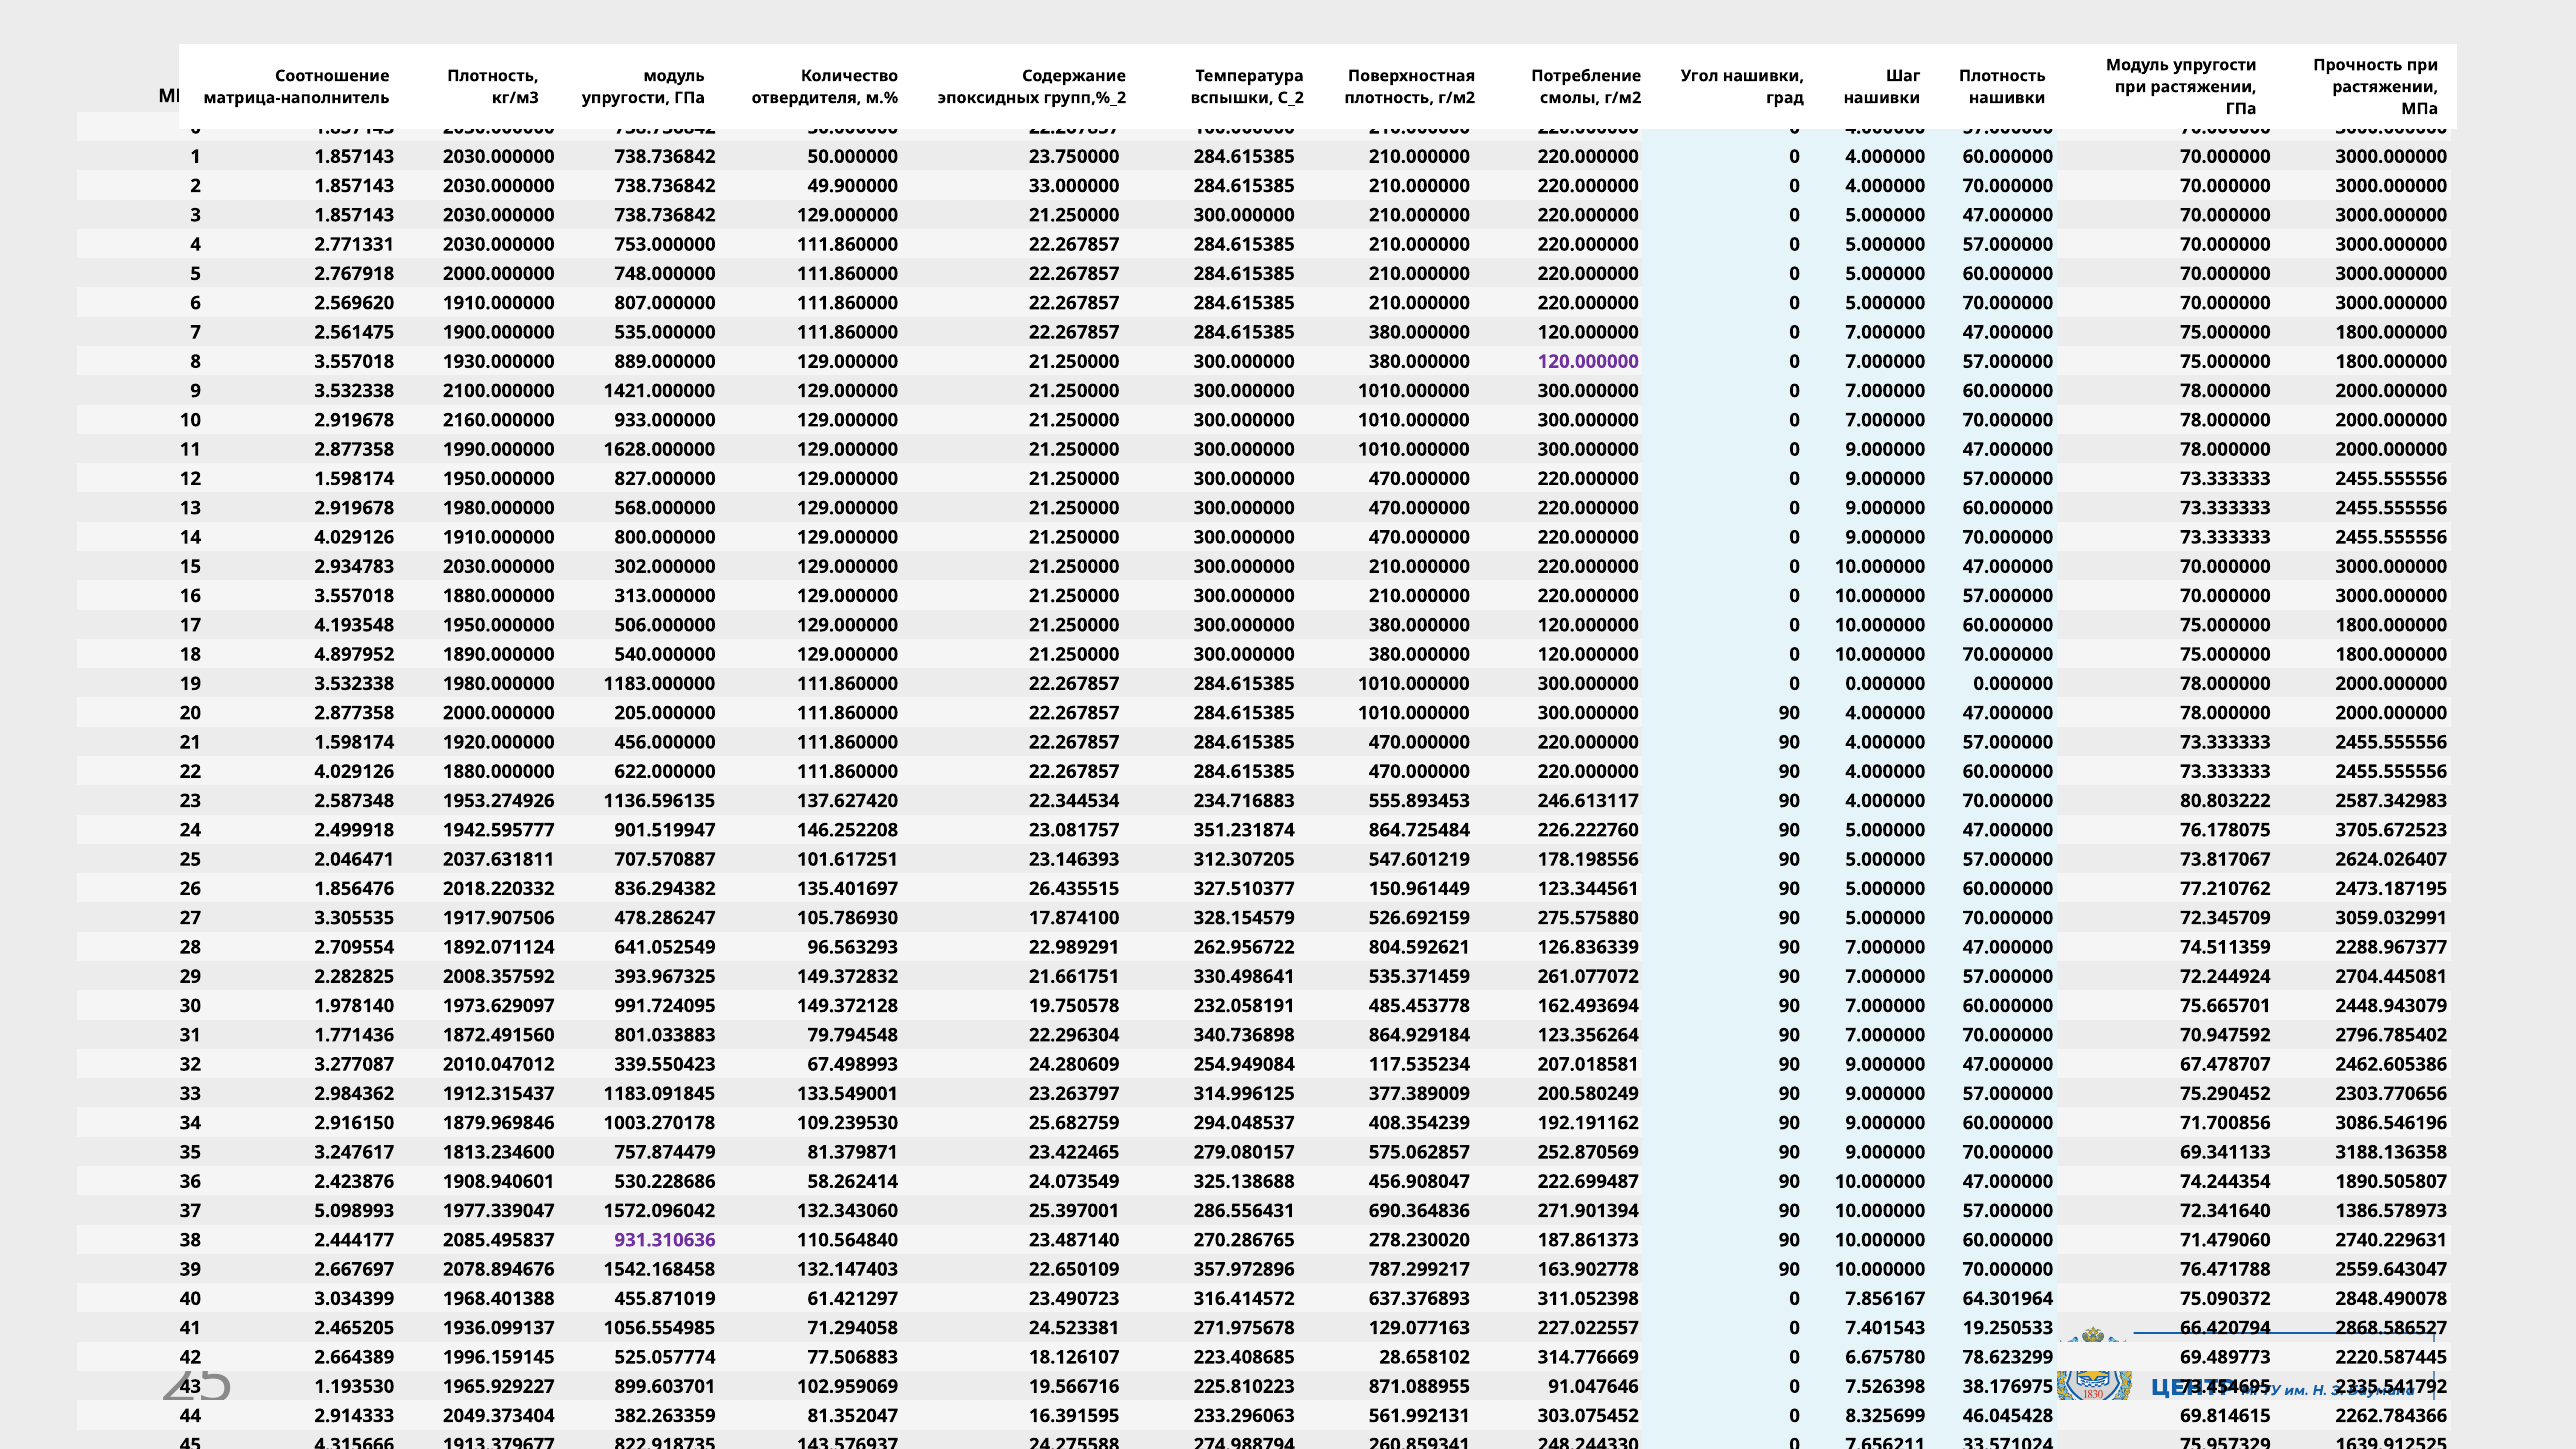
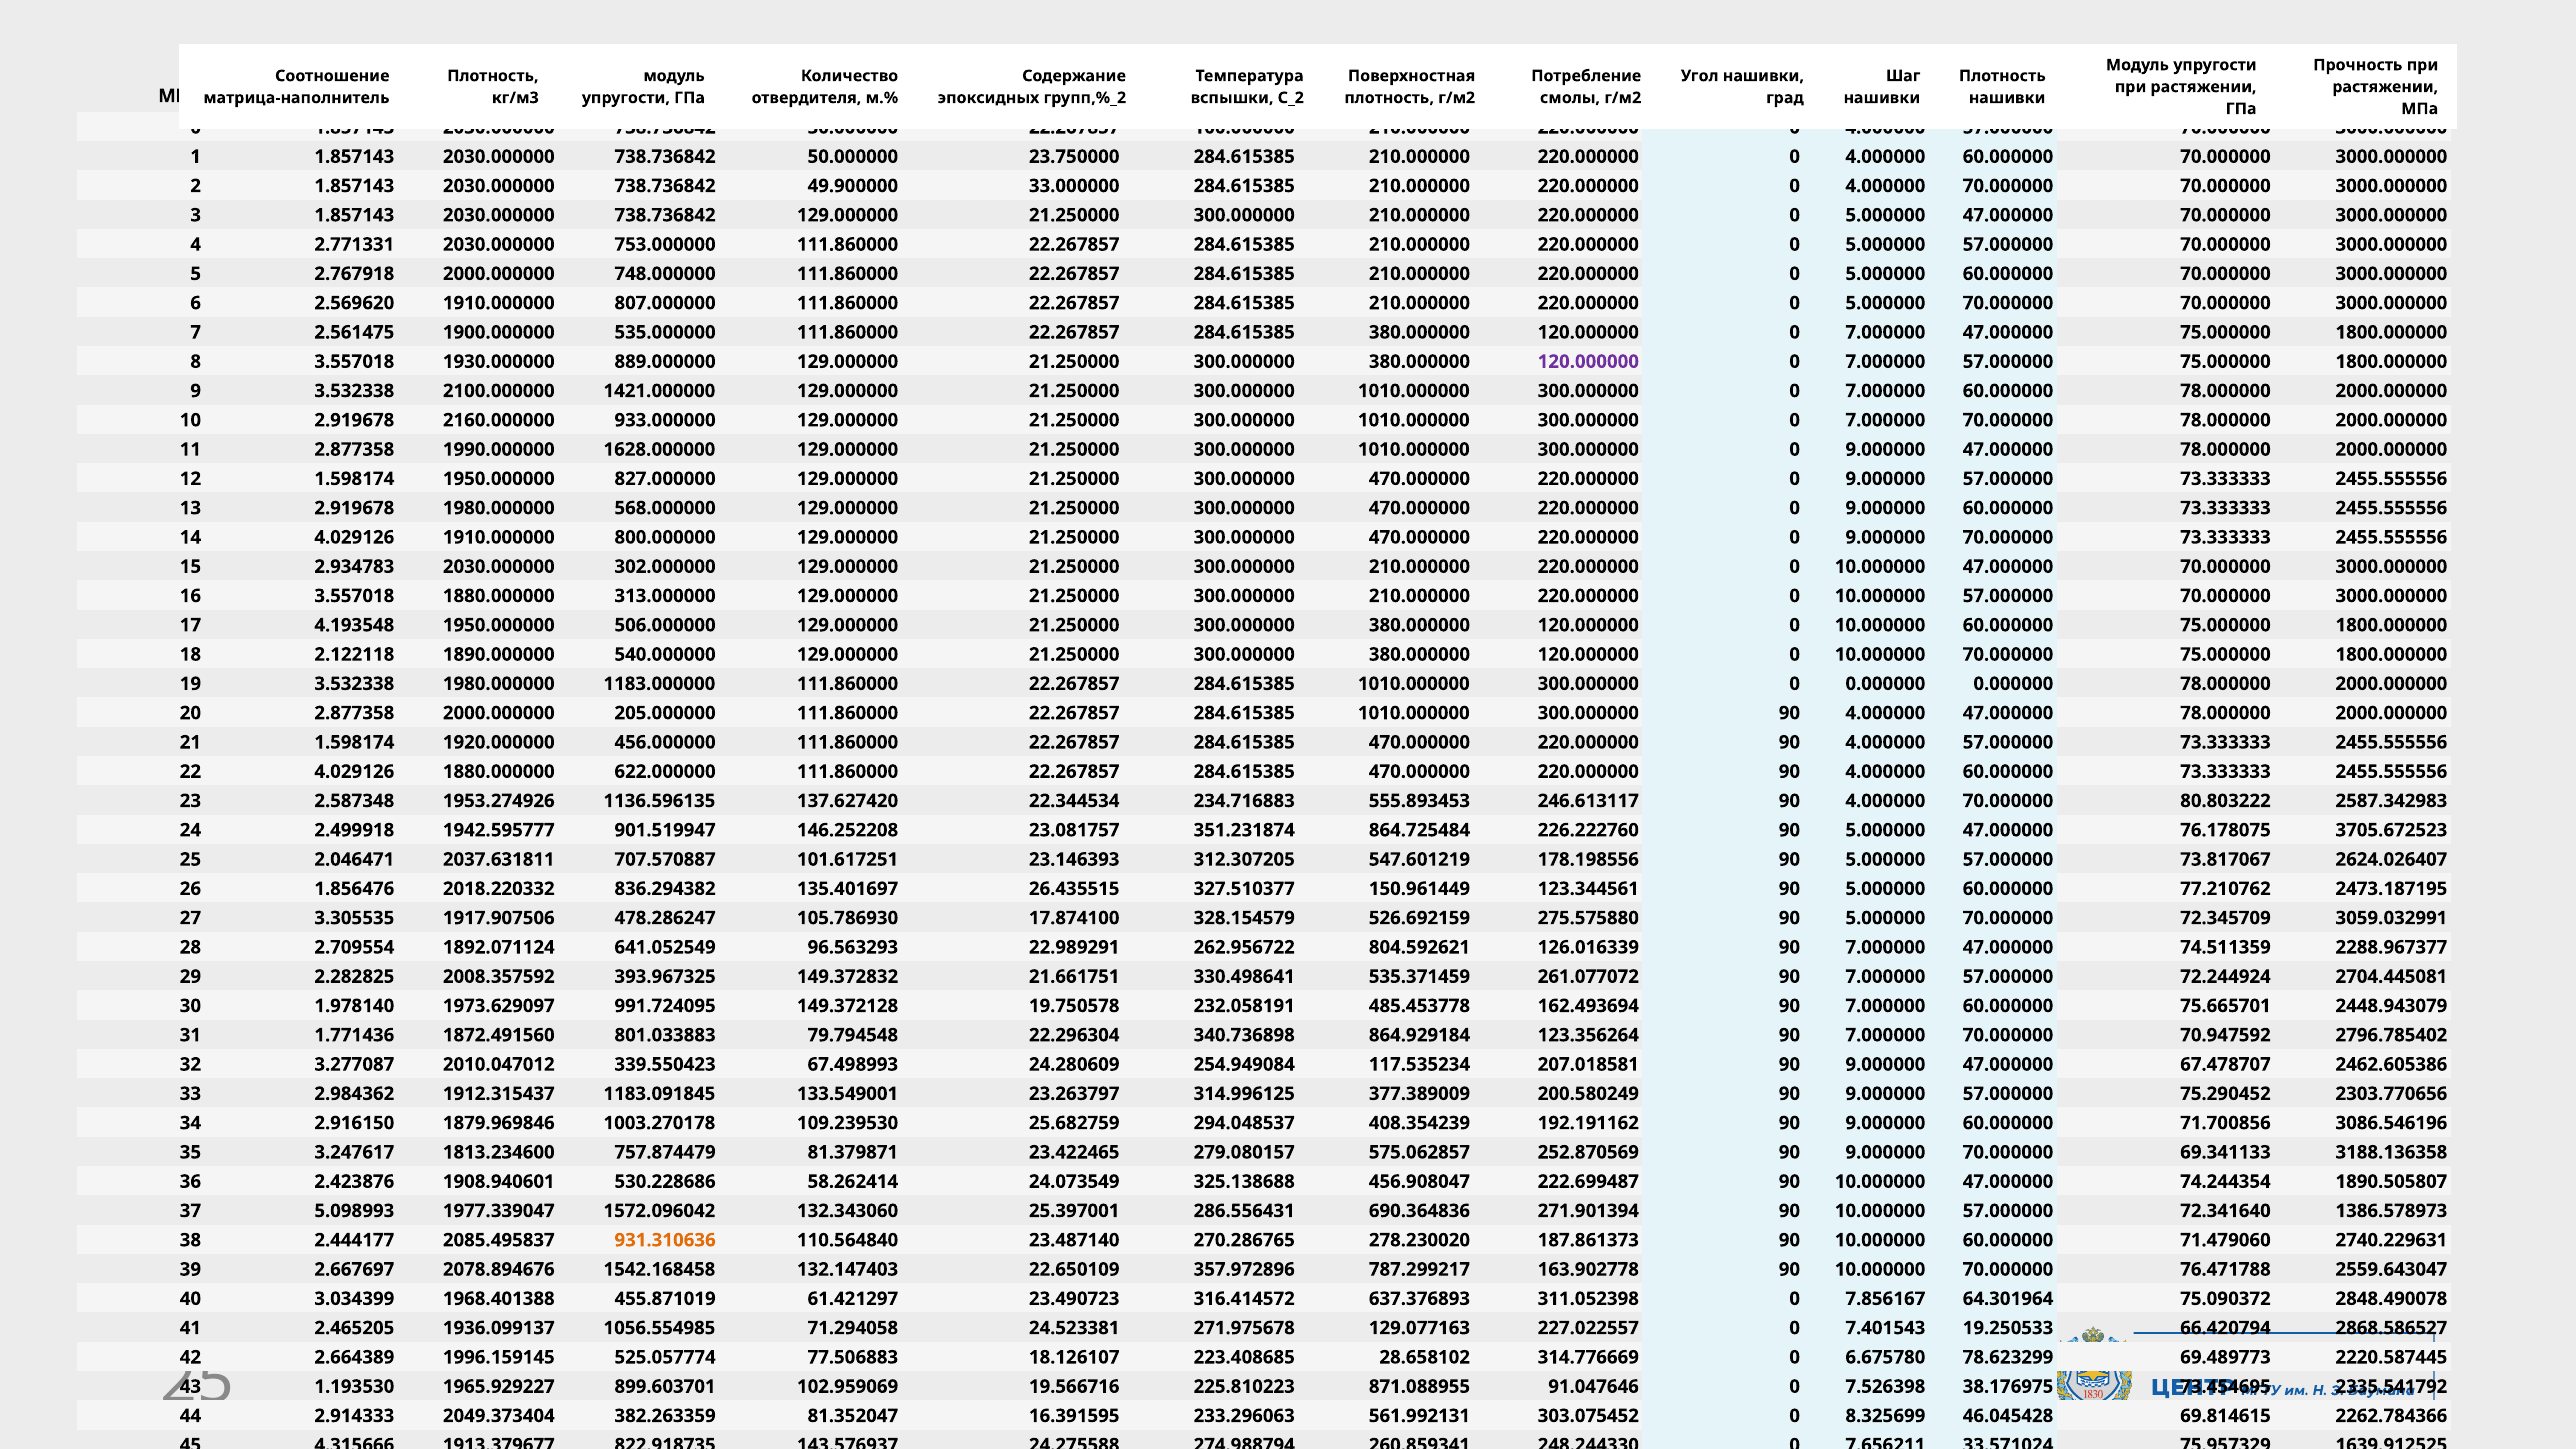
4.897952: 4.897952 -> 2.122118
126.836339: 126.836339 -> 126.016339
931.310636 colour: purple -> orange
